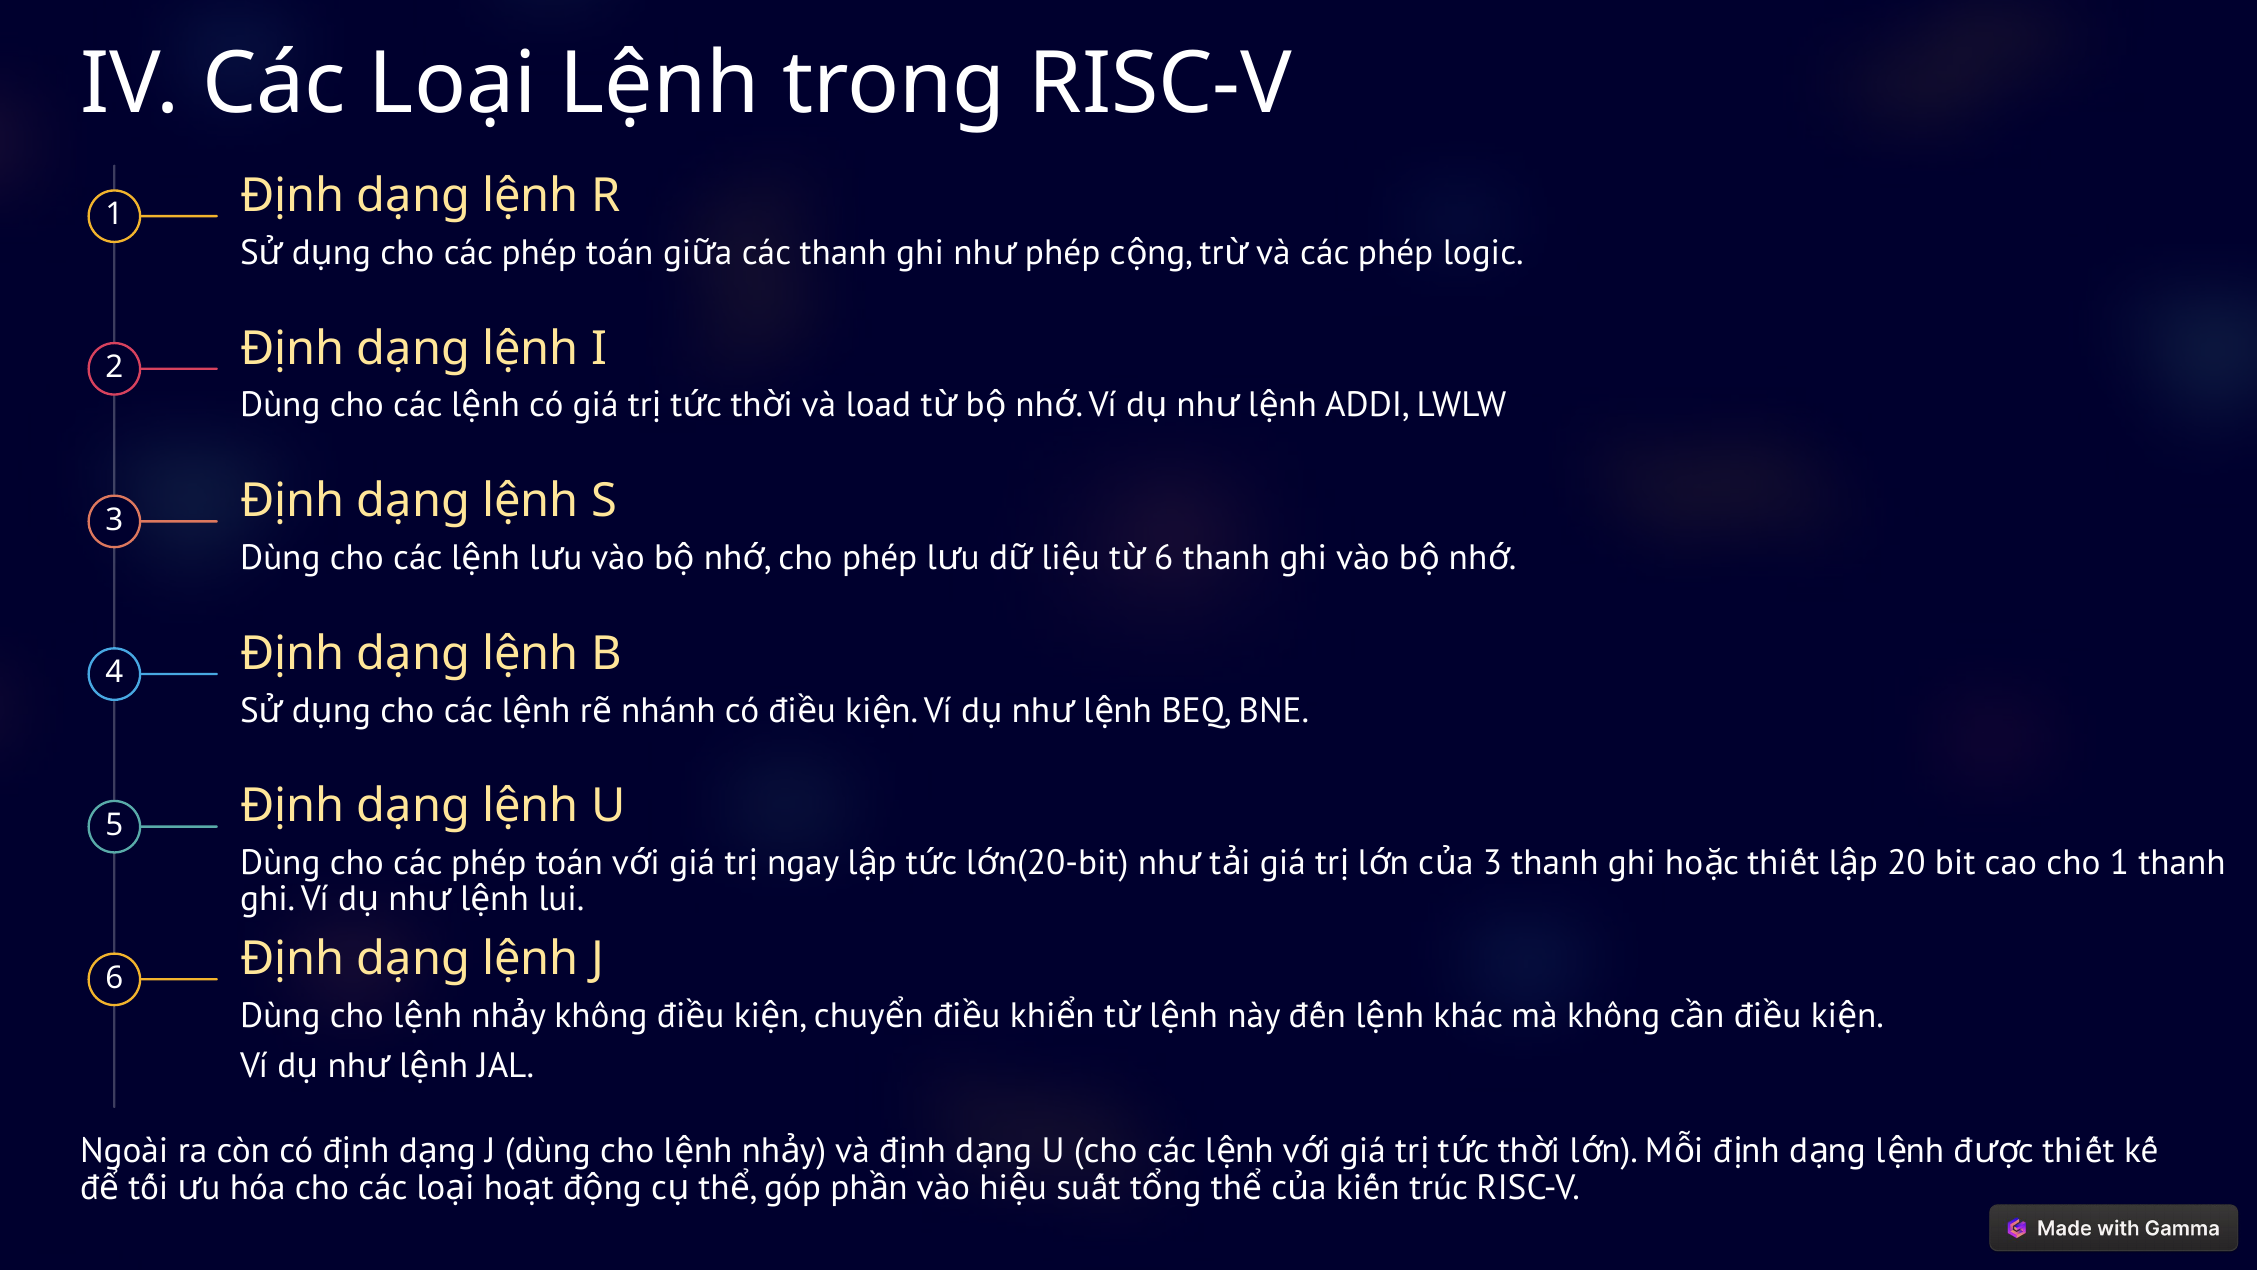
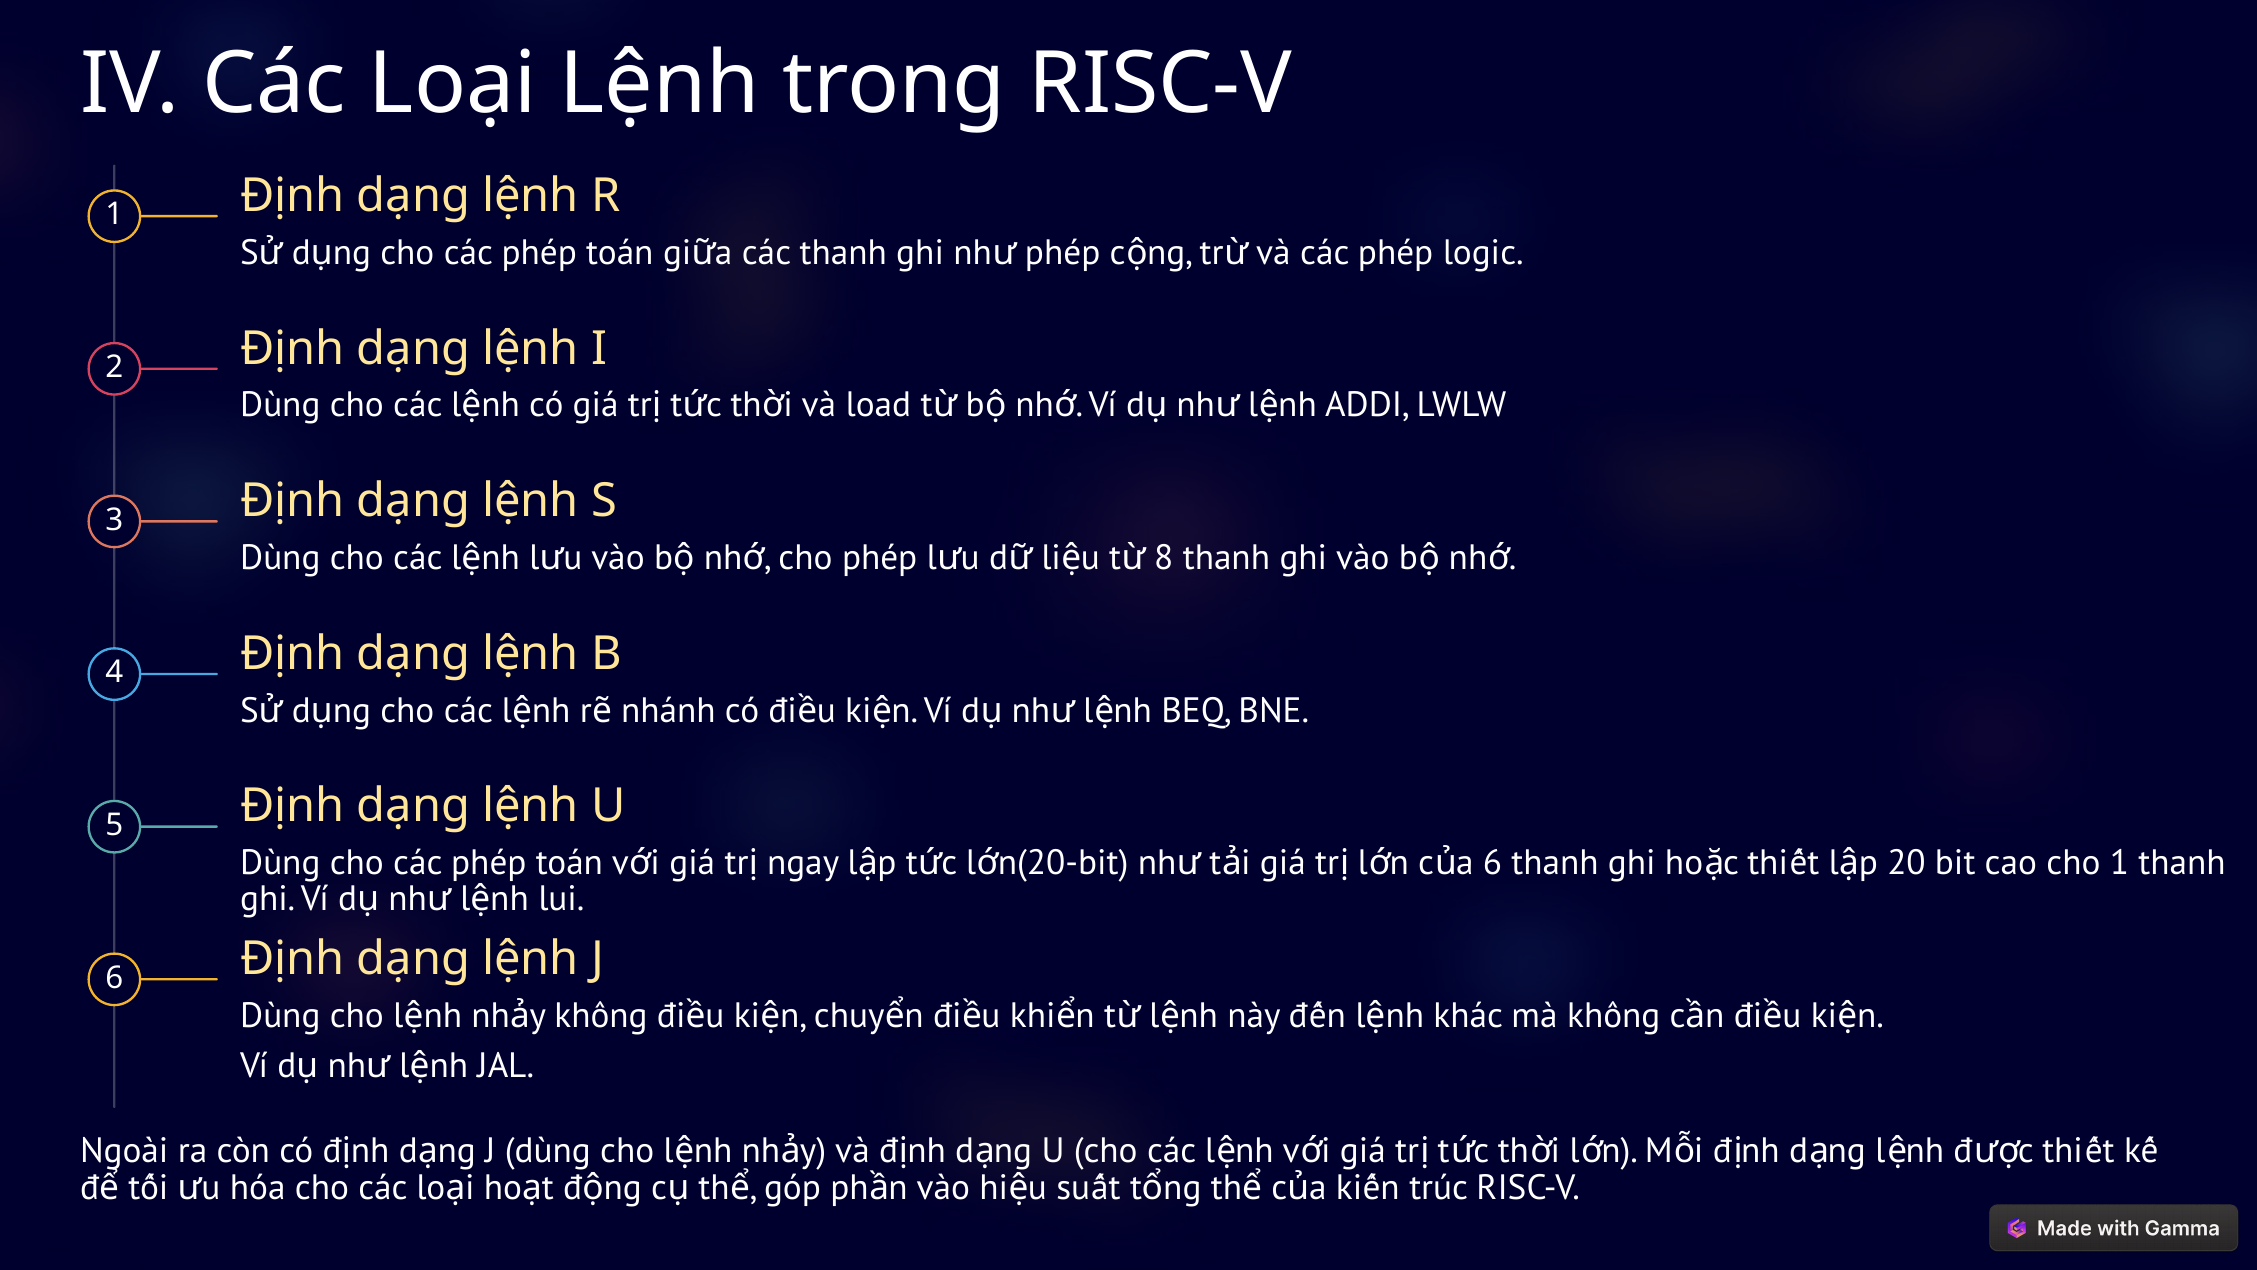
6 at (1164, 558): 6 -> 8
3 at (1492, 863): 3 -> 6
